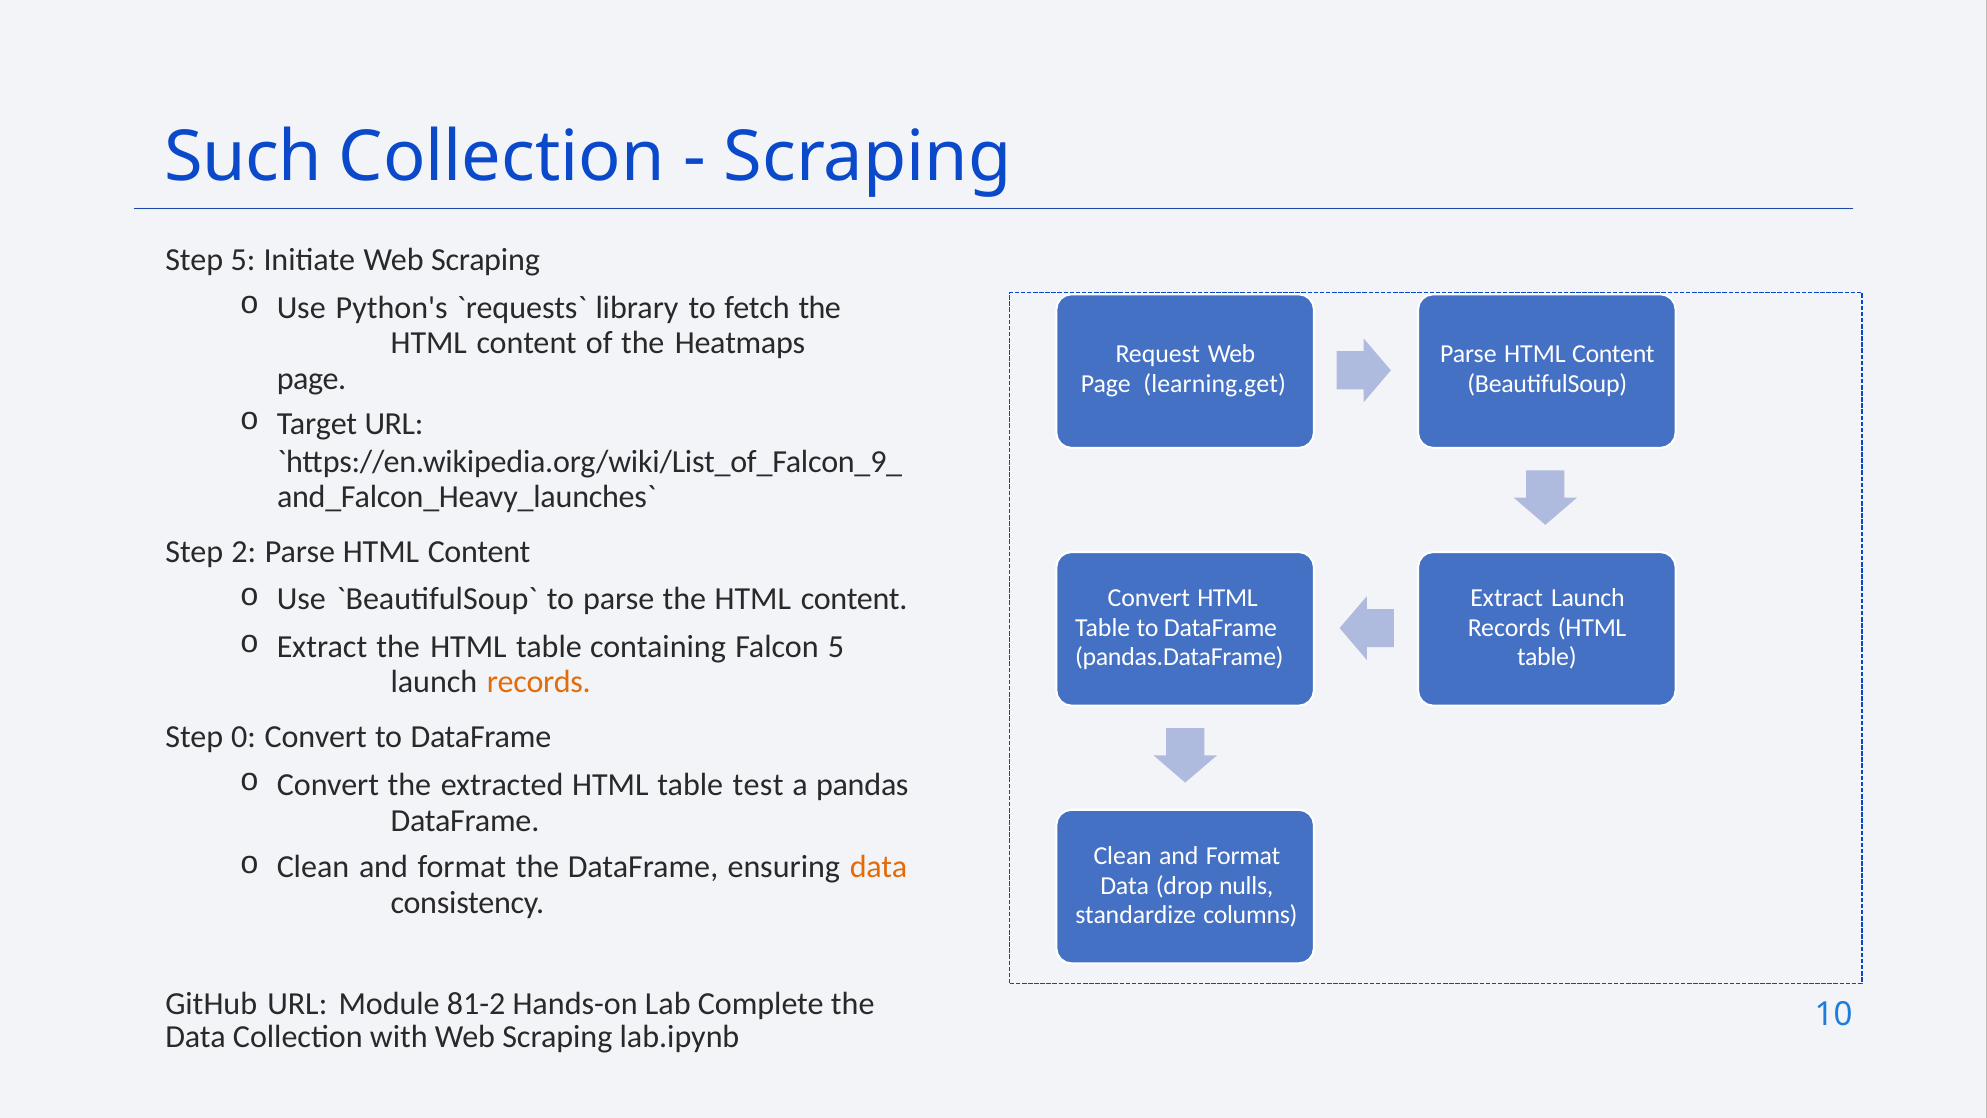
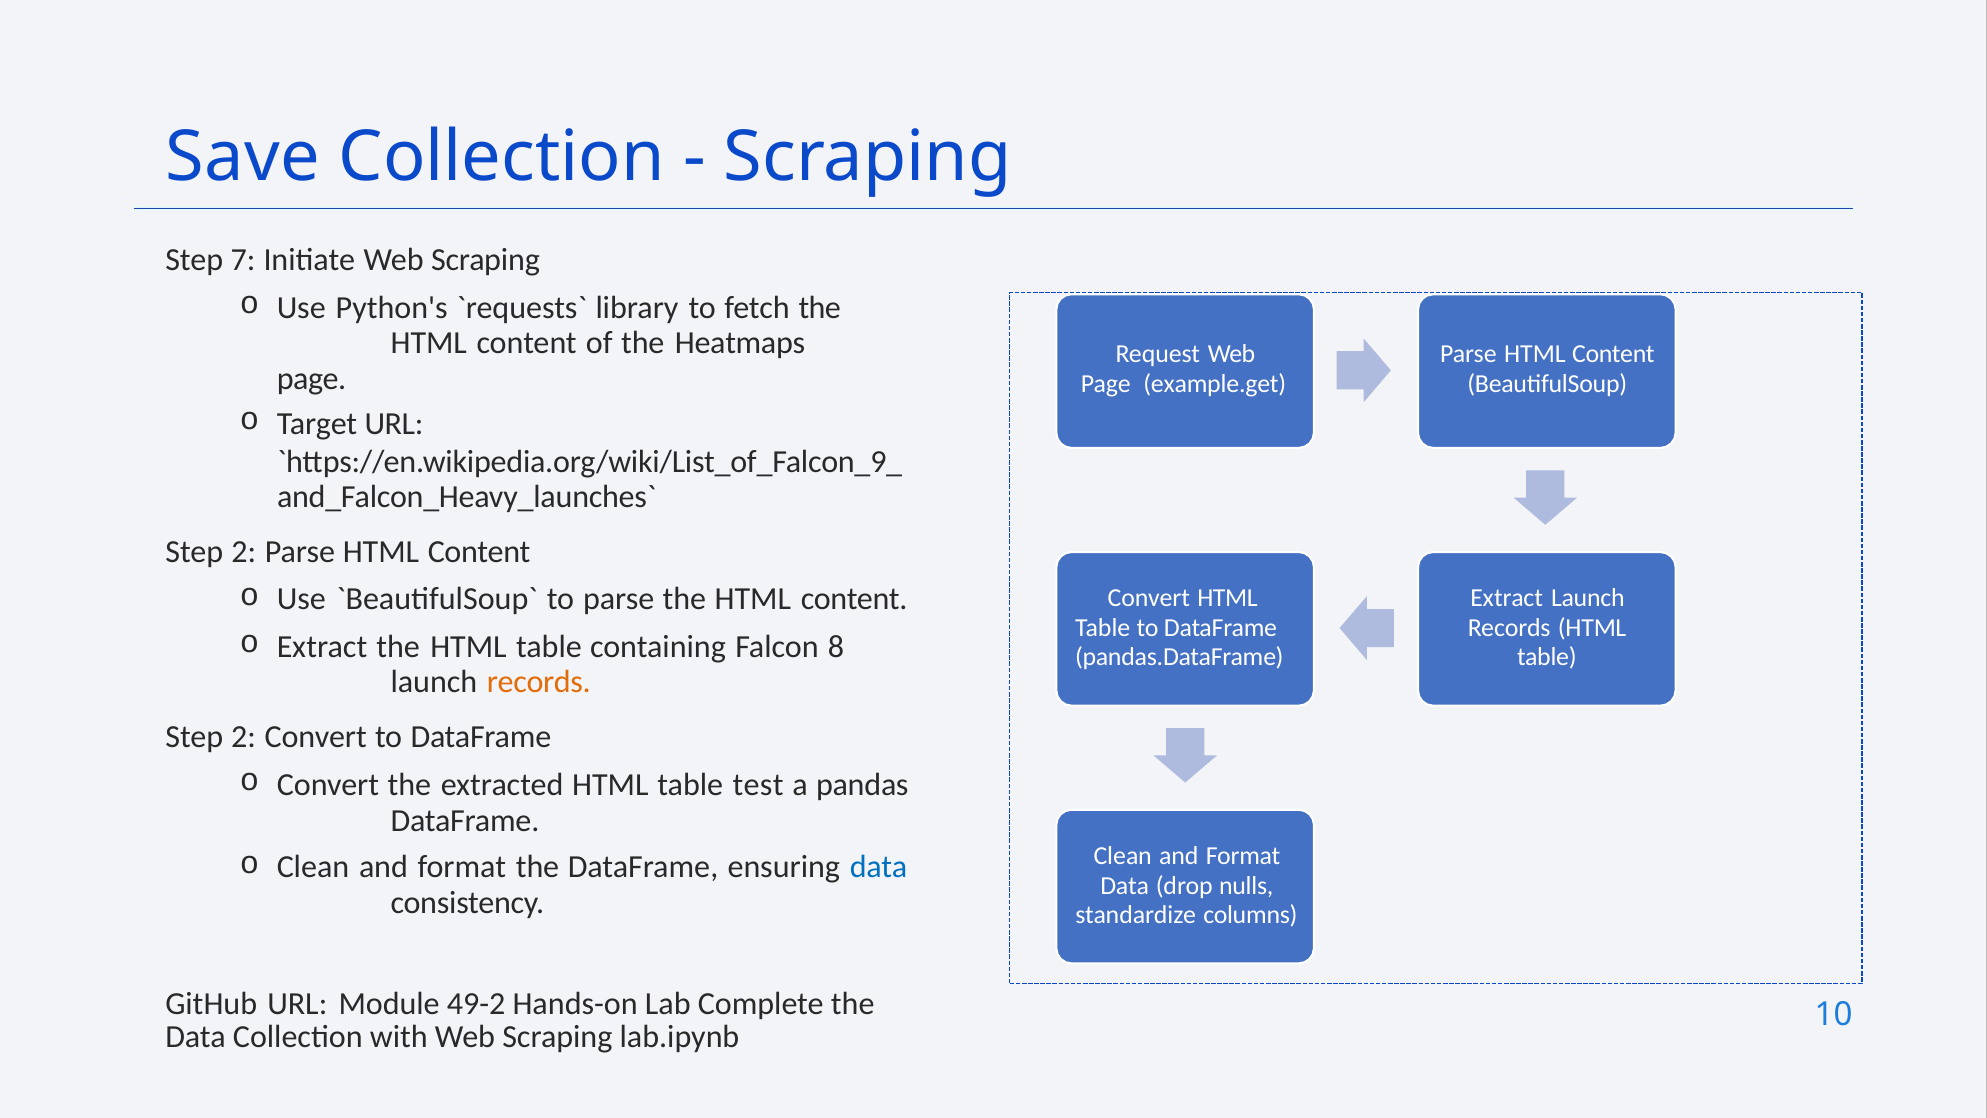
Such: Such -> Save
Step 5: 5 -> 7
learning.get: learning.get -> example.get
Falcon 5: 5 -> 8
0 at (244, 737): 0 -> 2
data at (879, 867) colour: orange -> blue
81-2: 81-2 -> 49-2
